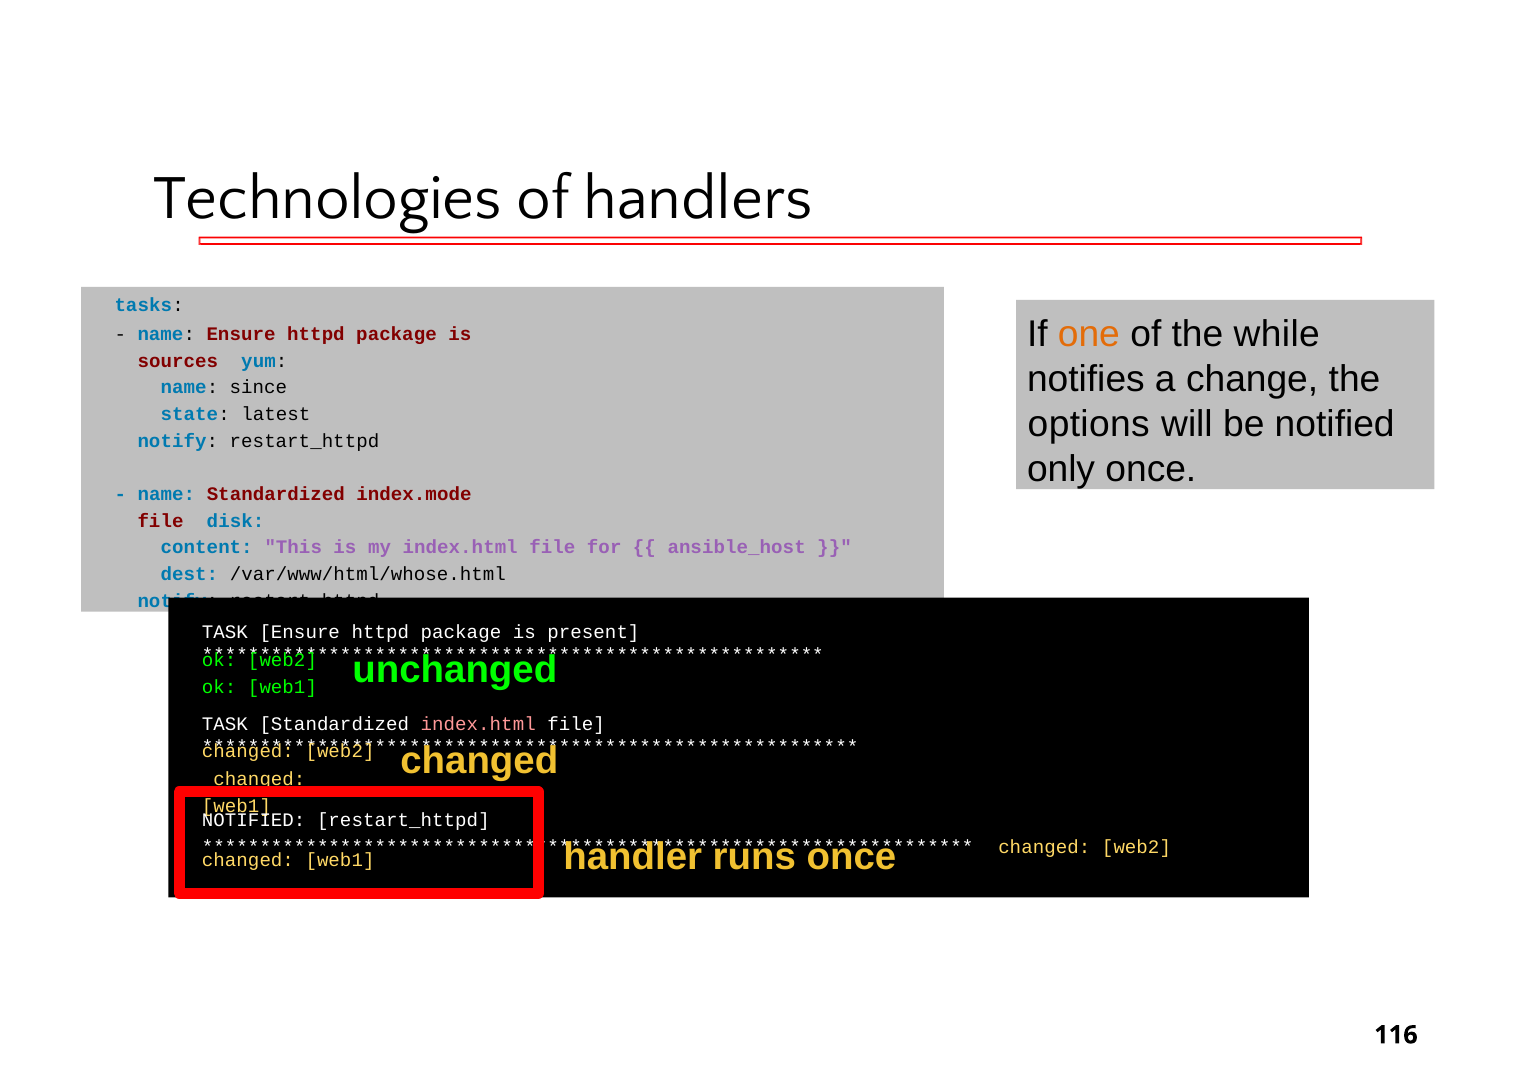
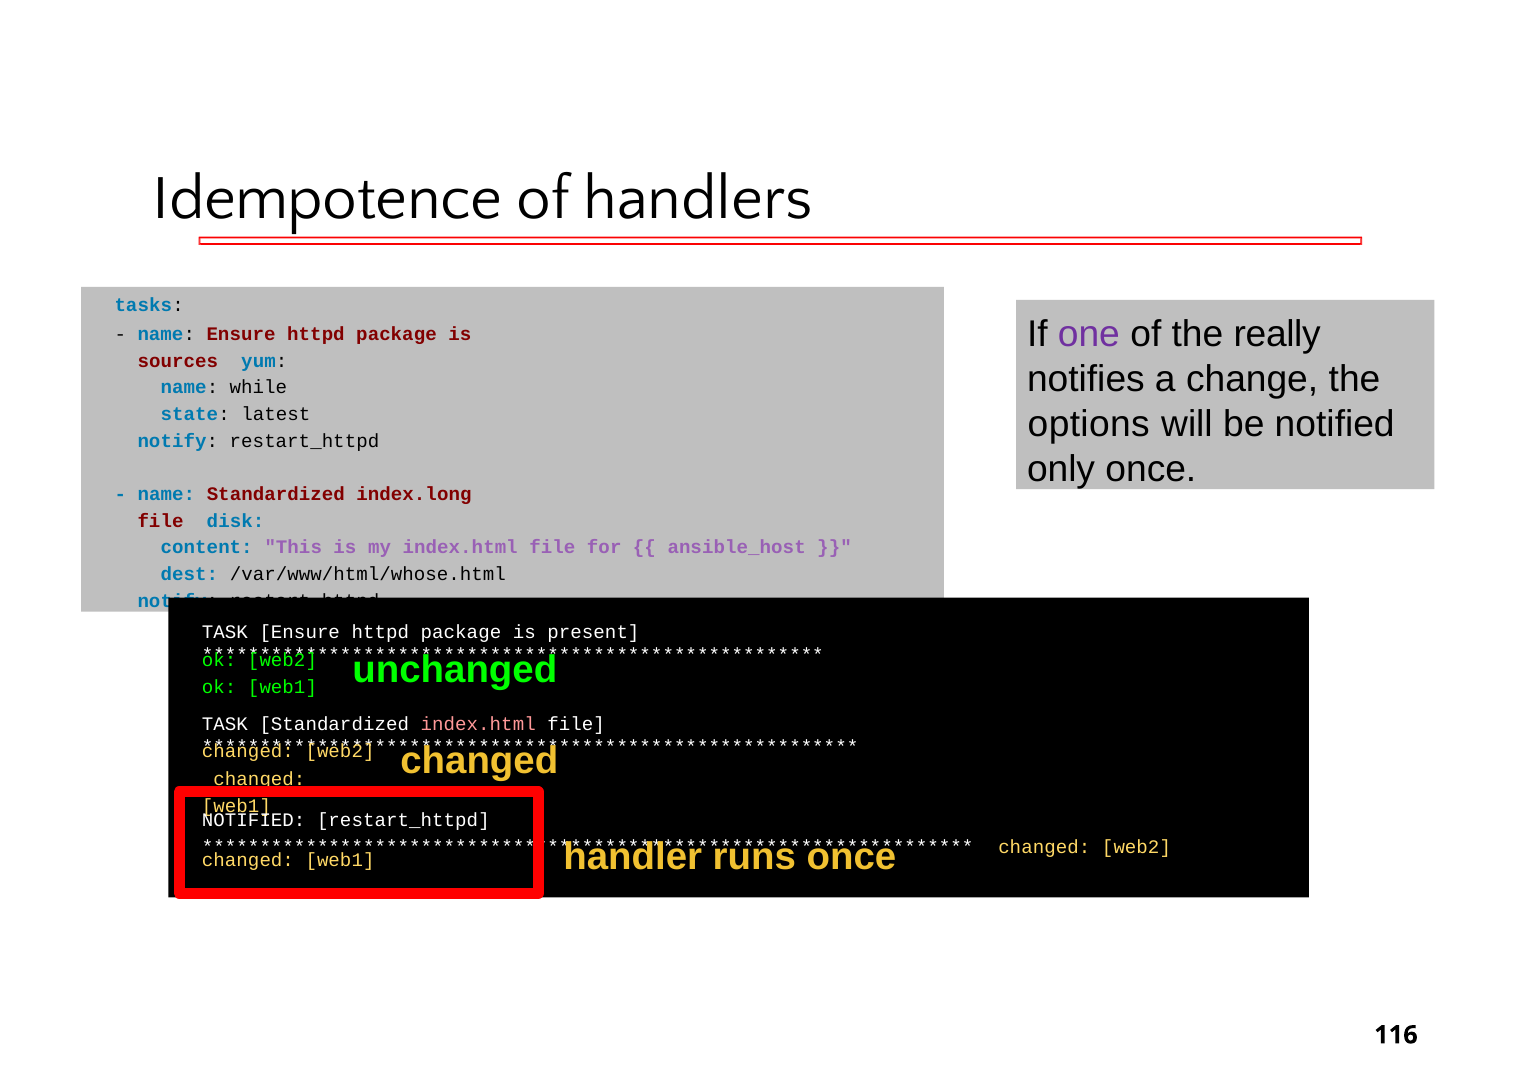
Technologies: Technologies -> Idempotence
one colour: orange -> purple
while: while -> really
since: since -> while
index.mode: index.mode -> index.long
